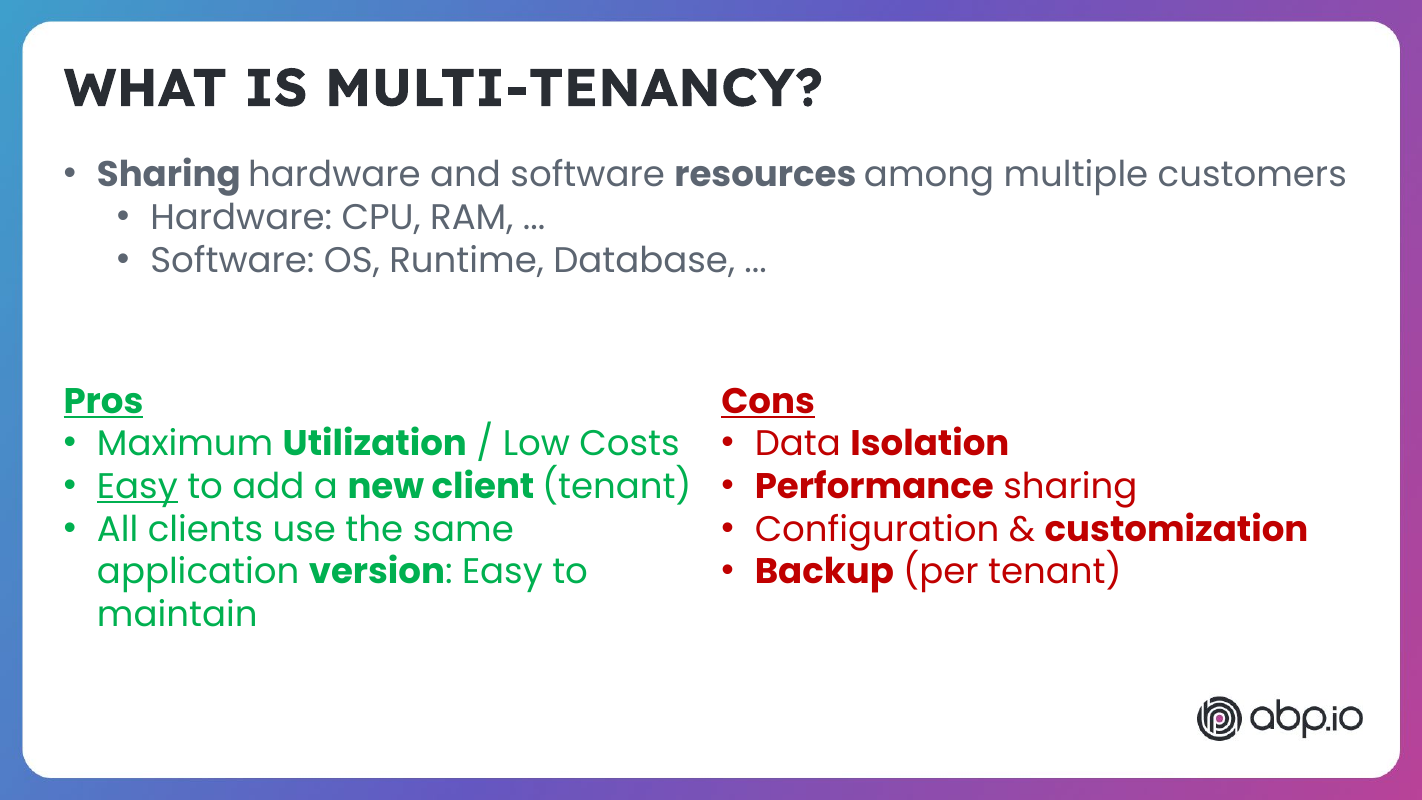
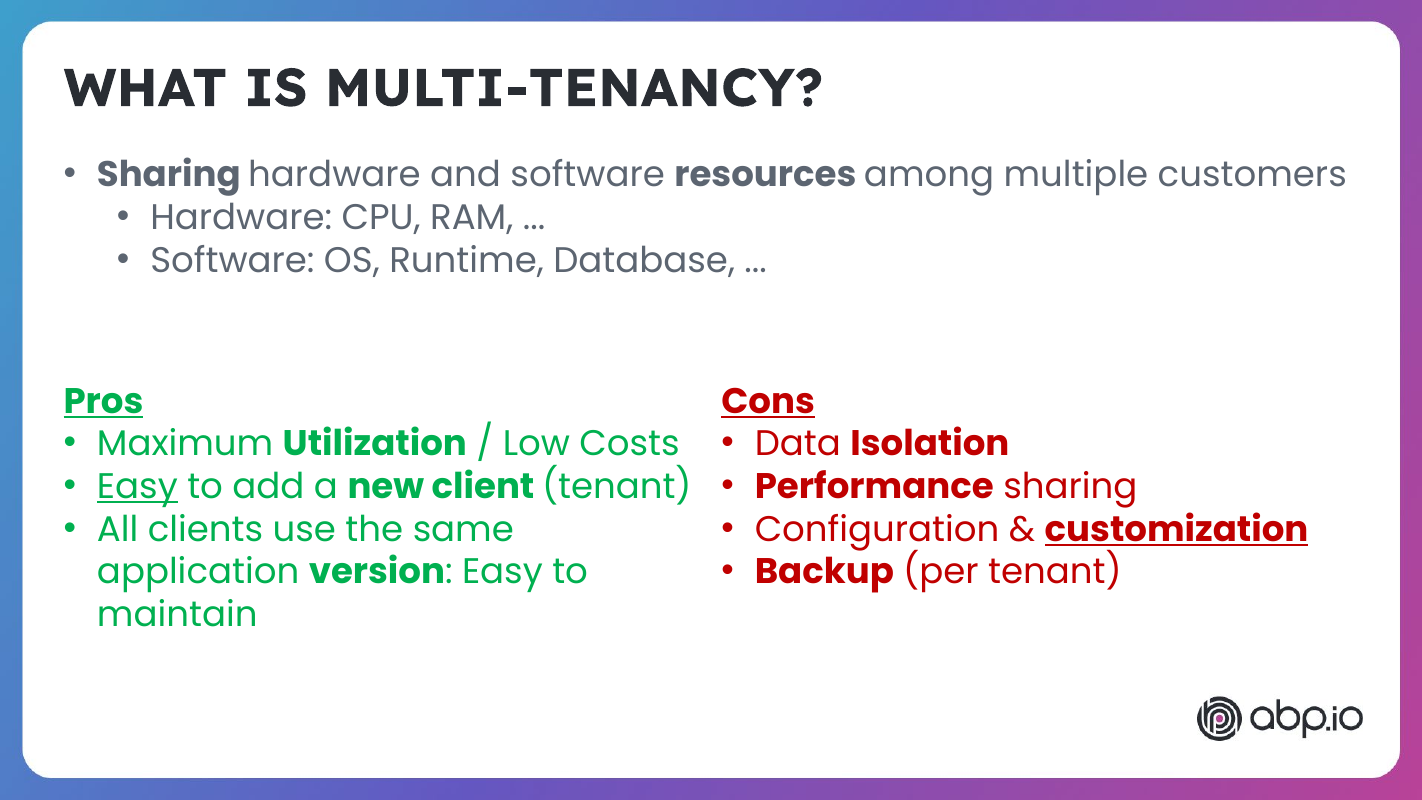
customization underline: none -> present
